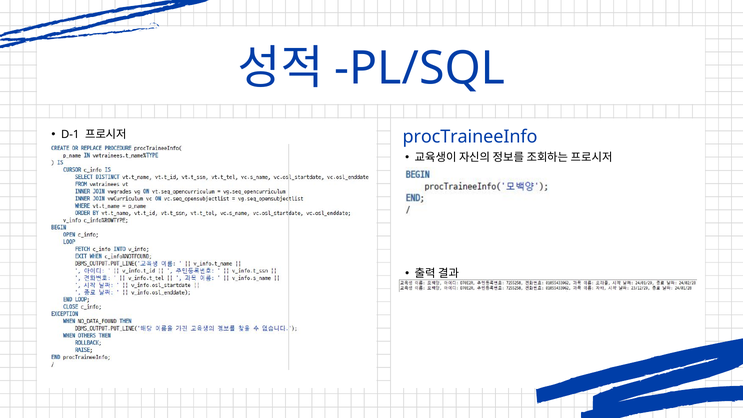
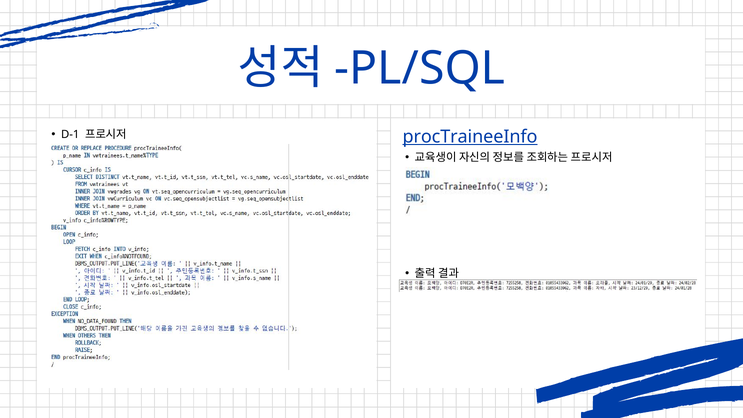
procTraineeInfo underline: none -> present
